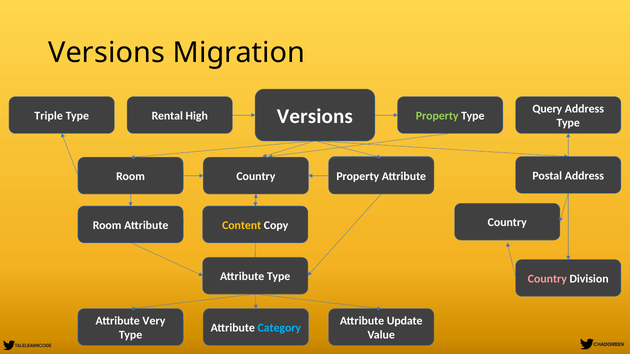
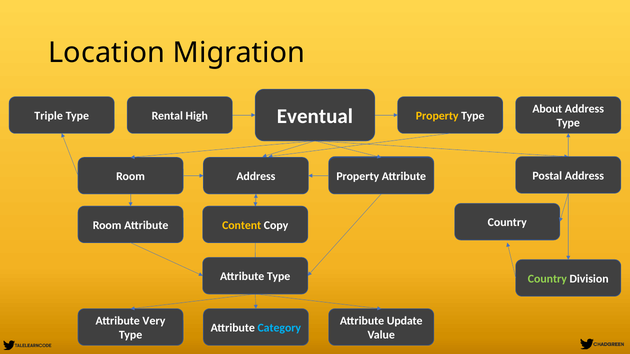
Versions at (107, 53): Versions -> Location
Query: Query -> About
Versions at (315, 117): Versions -> Eventual
Property at (437, 116) colour: light green -> yellow
Country at (256, 177): Country -> Address
Country at (547, 279) colour: pink -> light green
